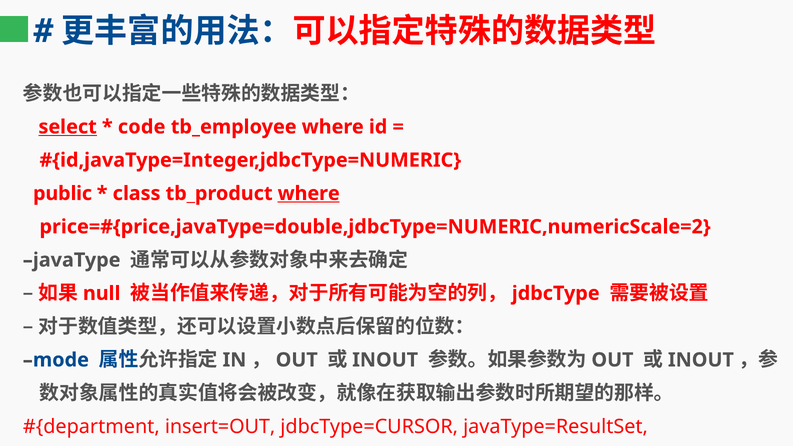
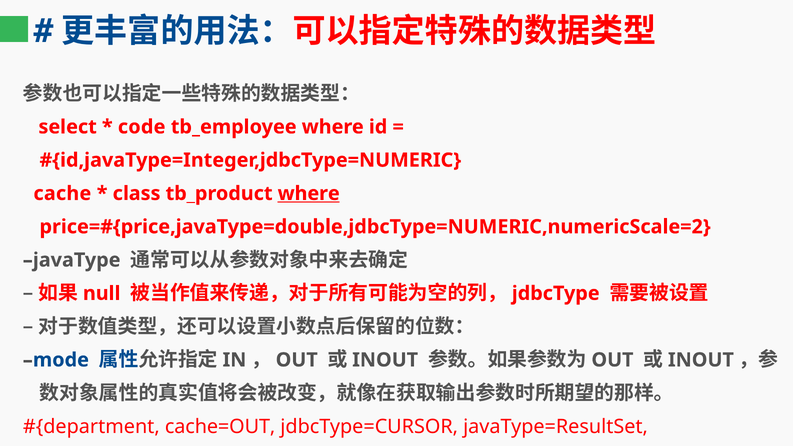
select underline: present -> none
public: public -> cache
insert=OUT: insert=OUT -> cache=OUT
